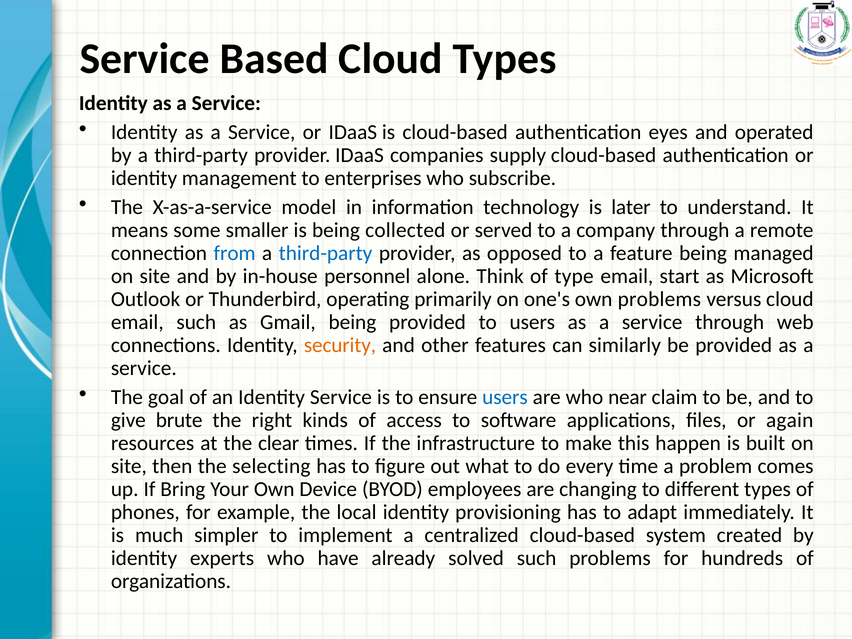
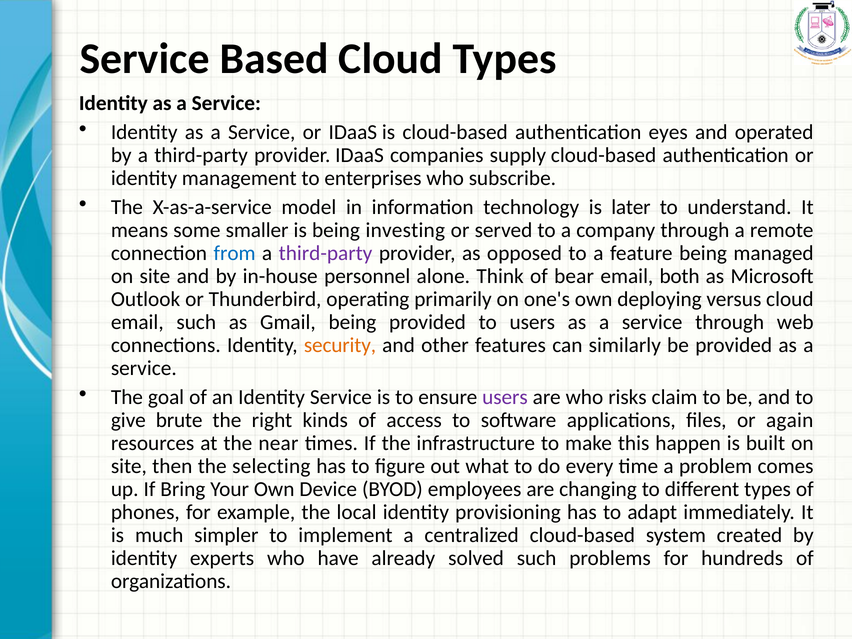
collected: collected -> investing
third-party at (326, 253) colour: blue -> purple
type: type -> bear
start: start -> both
own problems: problems -> deploying
users at (505, 397) colour: blue -> purple
near: near -> risks
clear: clear -> near
